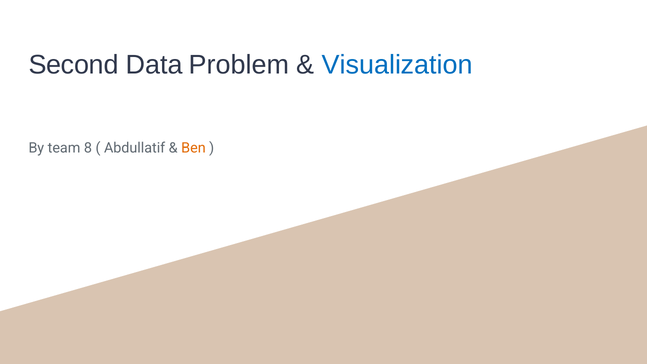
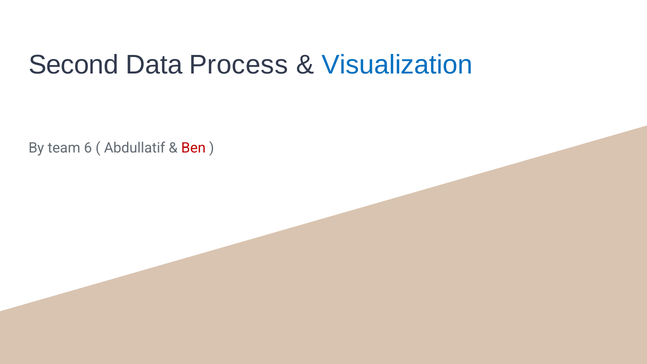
Problem: Problem -> Process
8: 8 -> 6
Ben colour: orange -> red
